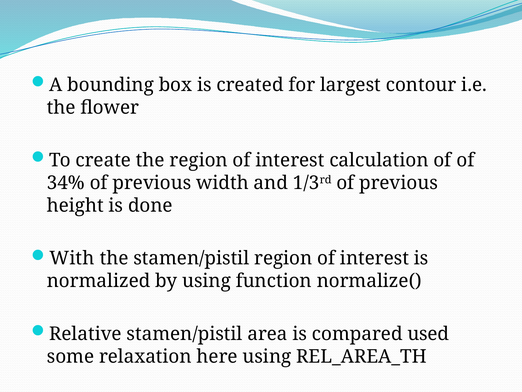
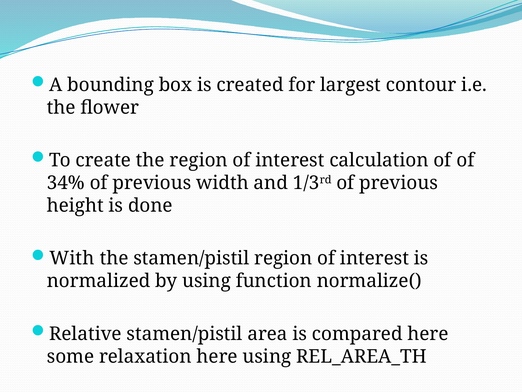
compared used: used -> here
